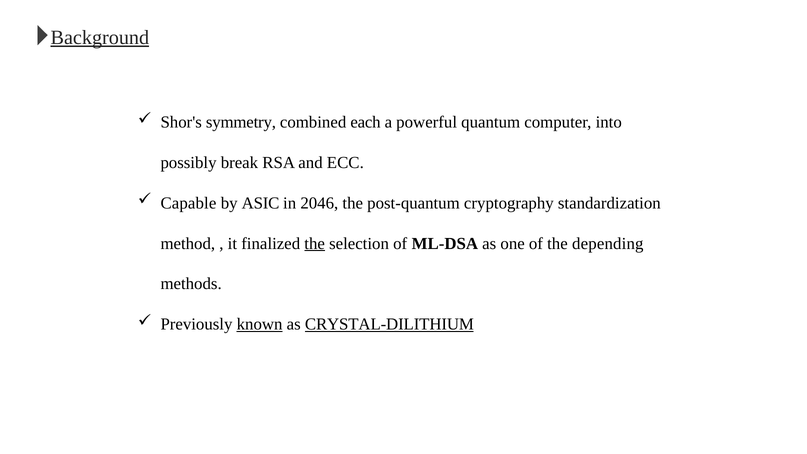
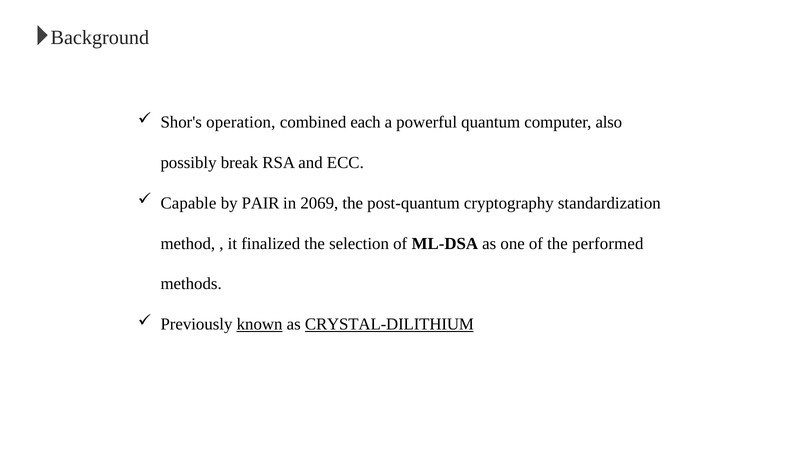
Background underline: present -> none
symmetry: symmetry -> operation
into: into -> also
ASIC: ASIC -> PAIR
2046: 2046 -> 2069
the at (315, 243) underline: present -> none
depending: depending -> performed
